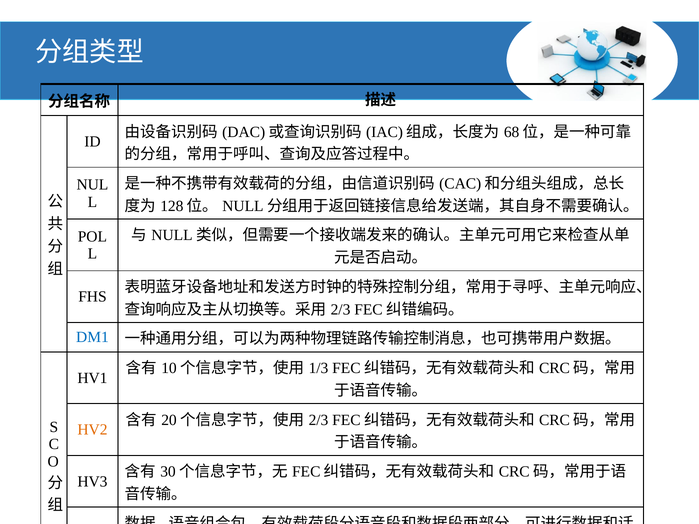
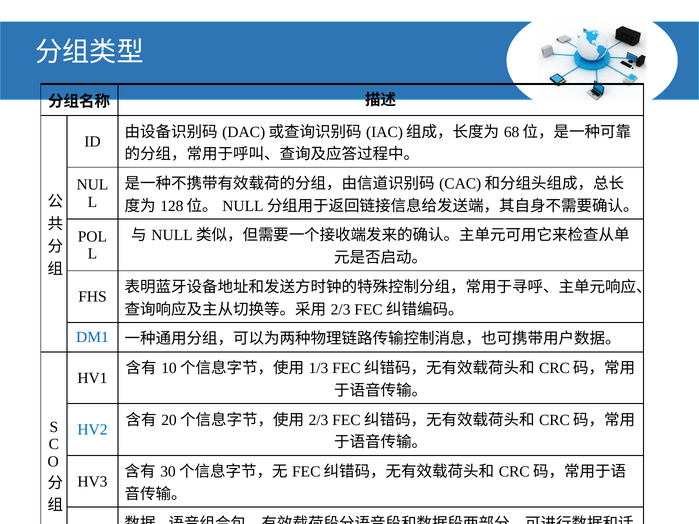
HV2 colour: orange -> blue
